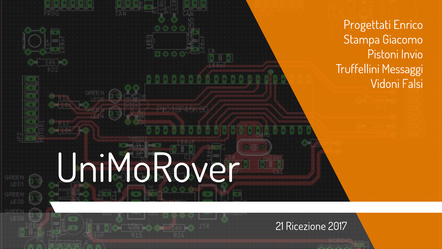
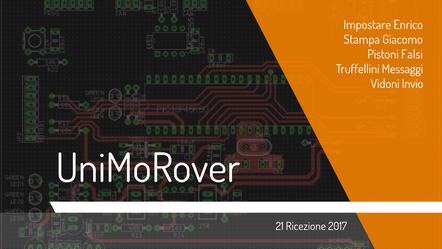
Progettati: Progettati -> Impostare
Invio: Invio -> Falsi
Falsi: Falsi -> Invio
